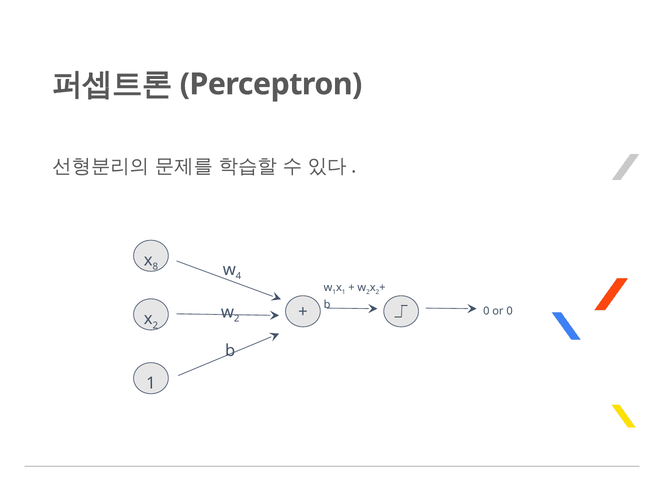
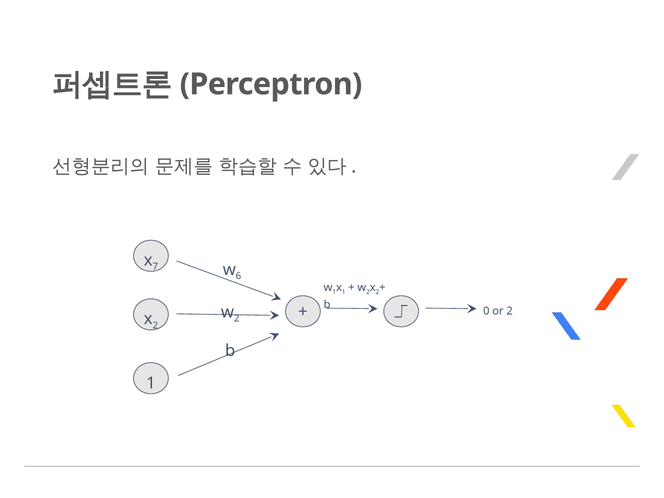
8: 8 -> 7
4: 4 -> 6
or 0: 0 -> 2
